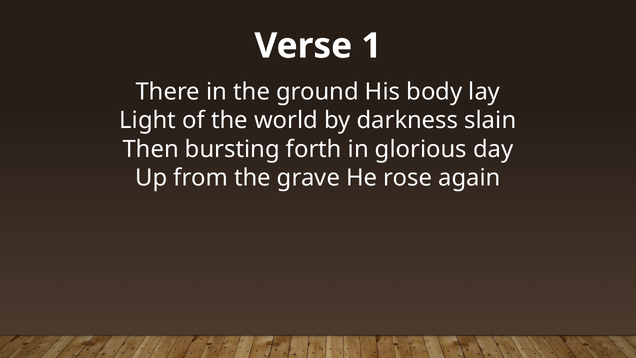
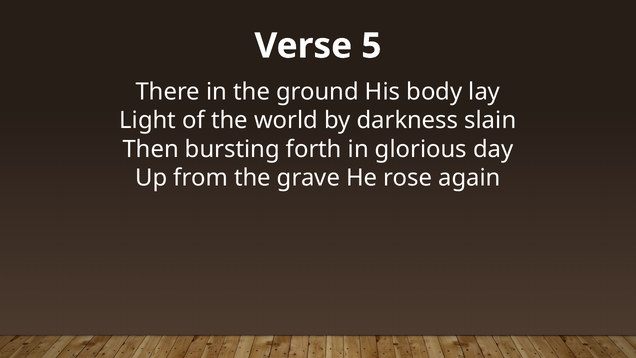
1: 1 -> 5
